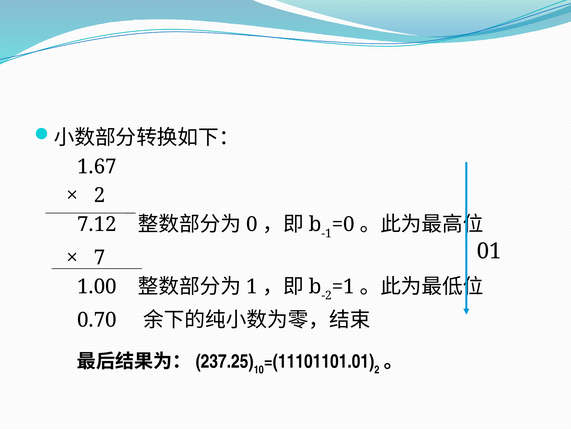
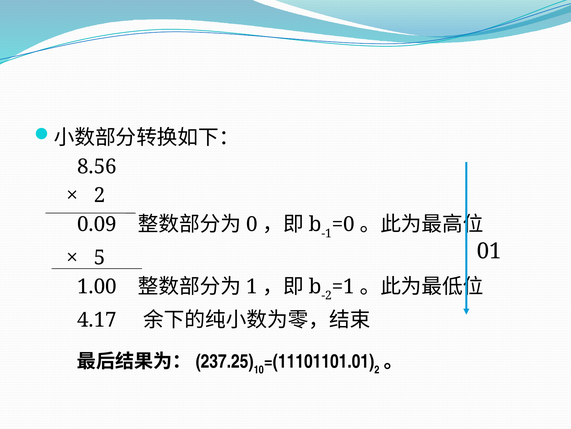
1.67: 1.67 -> 8.56
7.12: 7.12 -> 0.09
7: 7 -> 5
0.70: 0.70 -> 4.17
